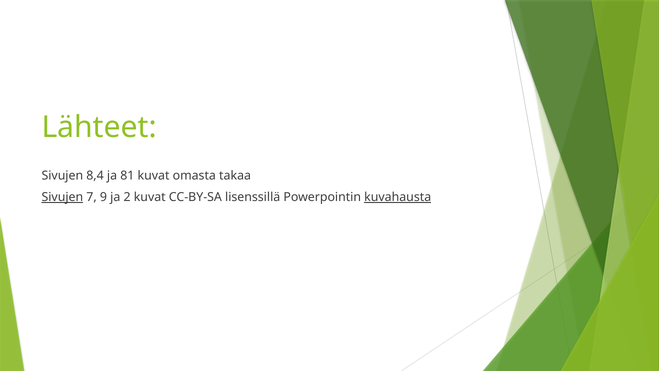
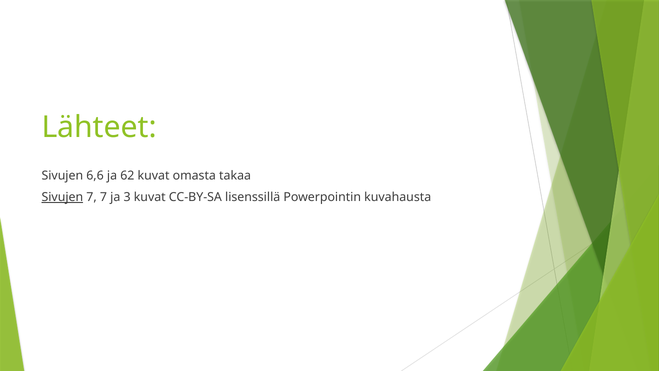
8,4: 8,4 -> 6,6
81: 81 -> 62
7 9: 9 -> 7
2: 2 -> 3
kuvahausta underline: present -> none
